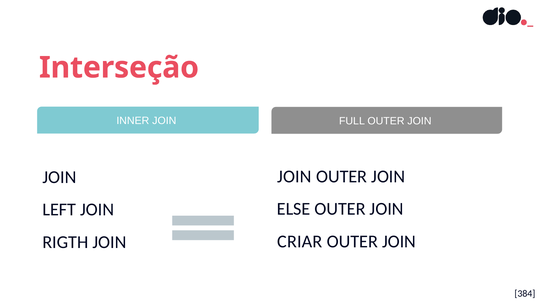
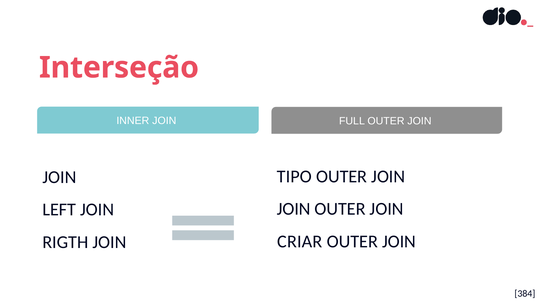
JOIN at (294, 177): JOIN -> TIPO
ELSE at (294, 209): ELSE -> JOIN
